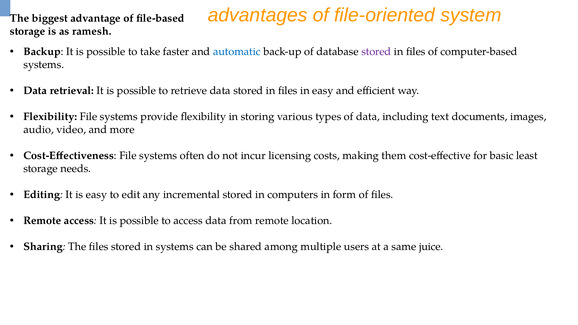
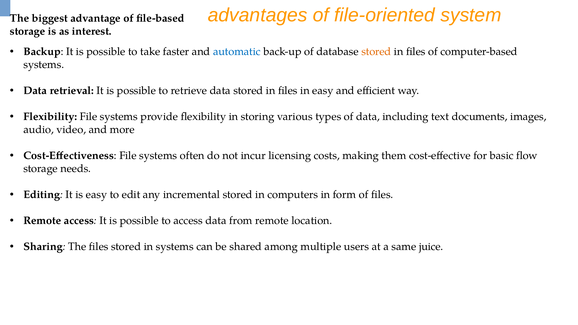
ramesh: ramesh -> interest
stored at (376, 52) colour: purple -> orange
least: least -> flow
